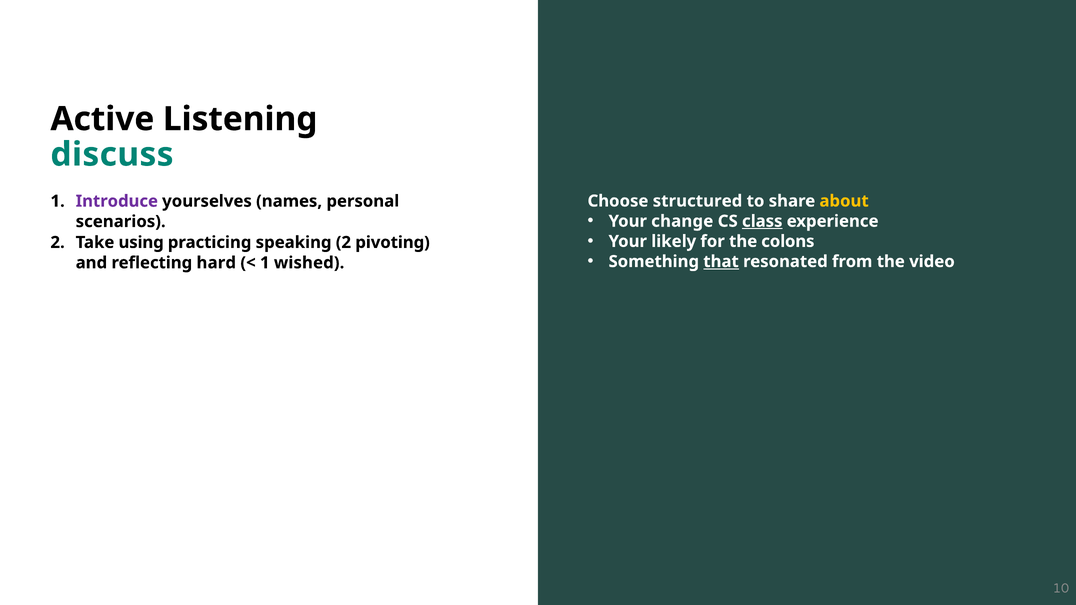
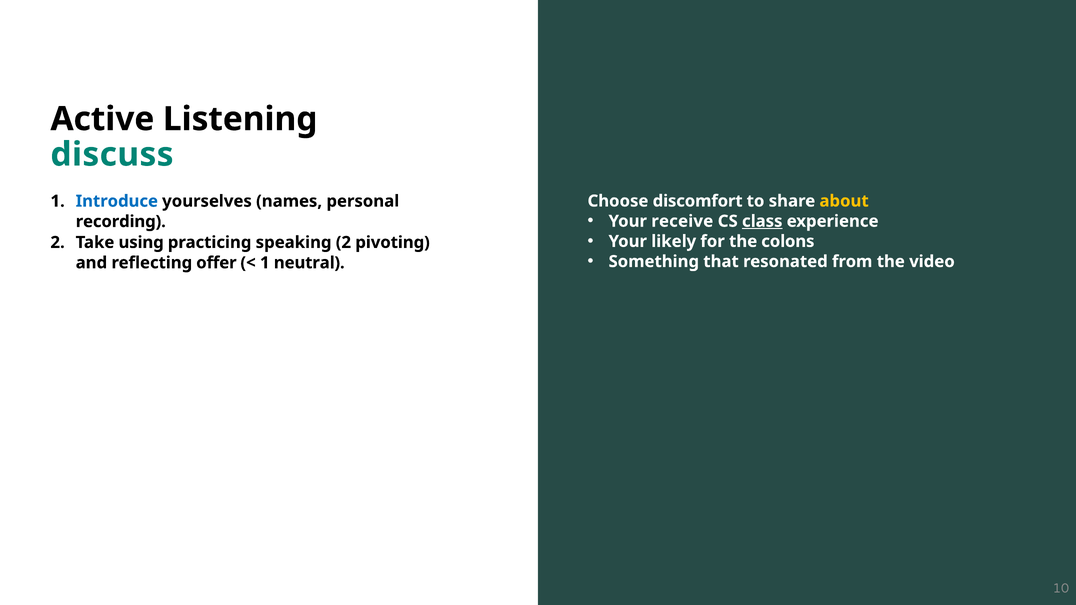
structured: structured -> discomfort
Introduce colour: purple -> blue
change: change -> receive
scenarios: scenarios -> recording
that underline: present -> none
hard: hard -> offer
wished: wished -> neutral
